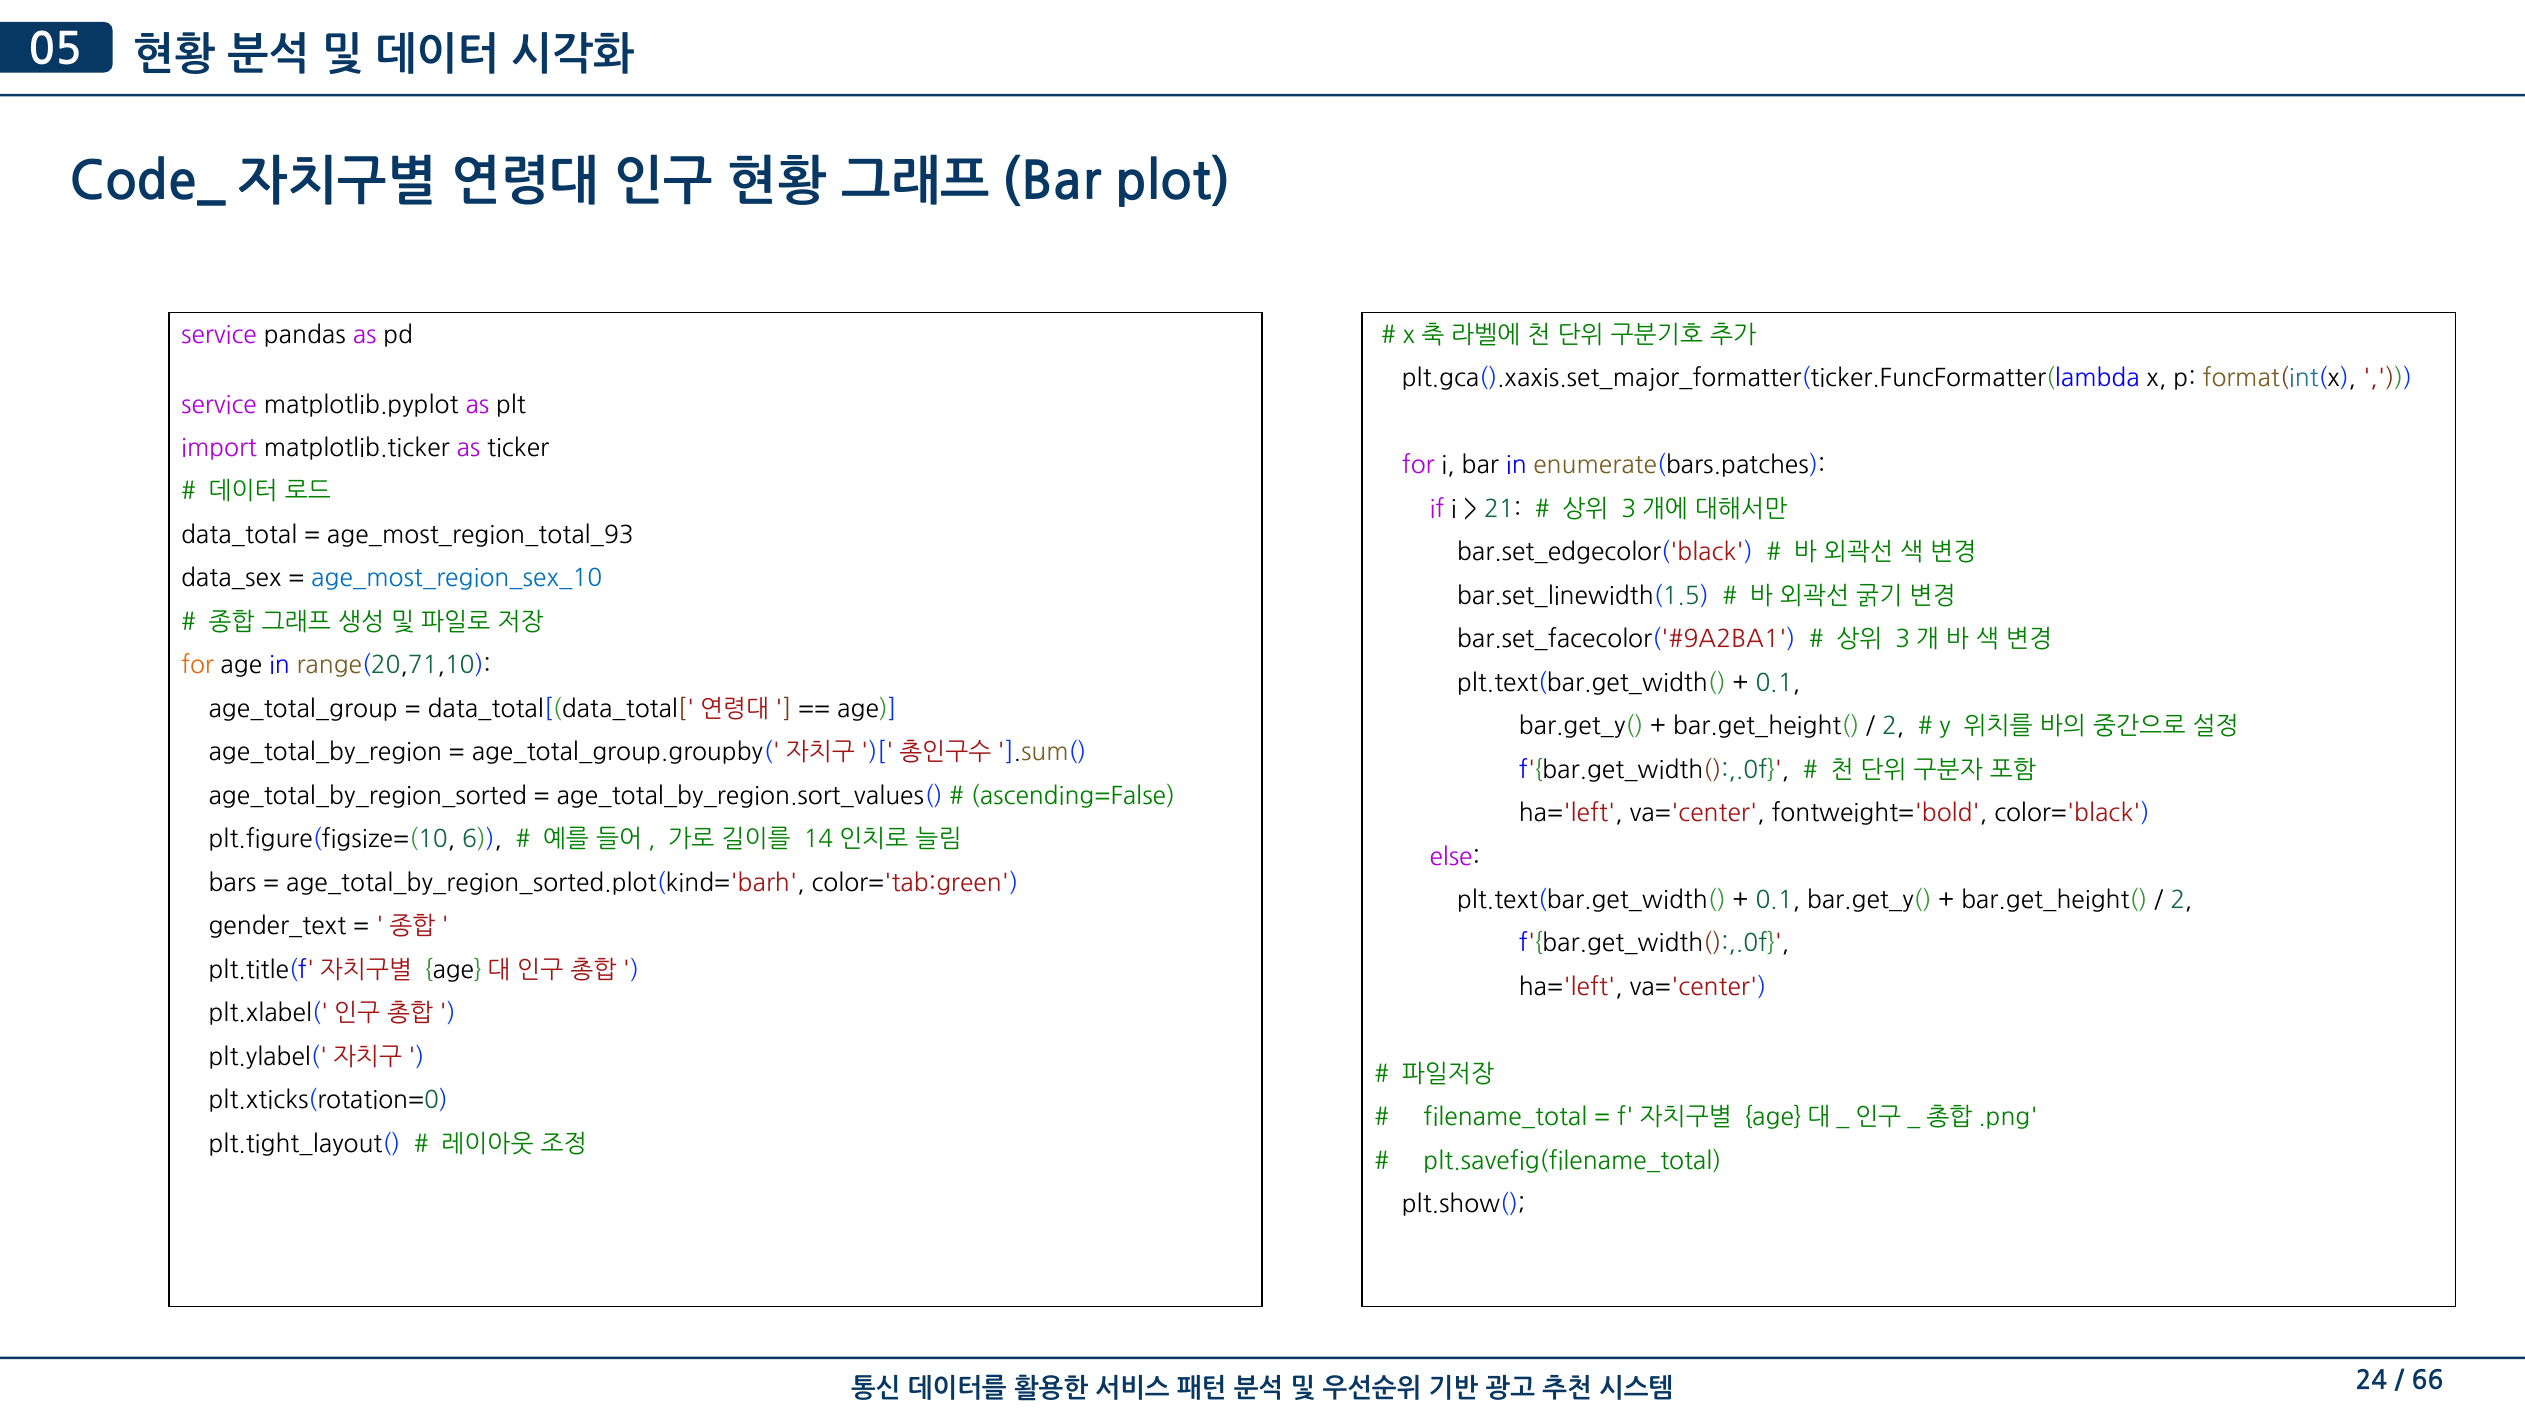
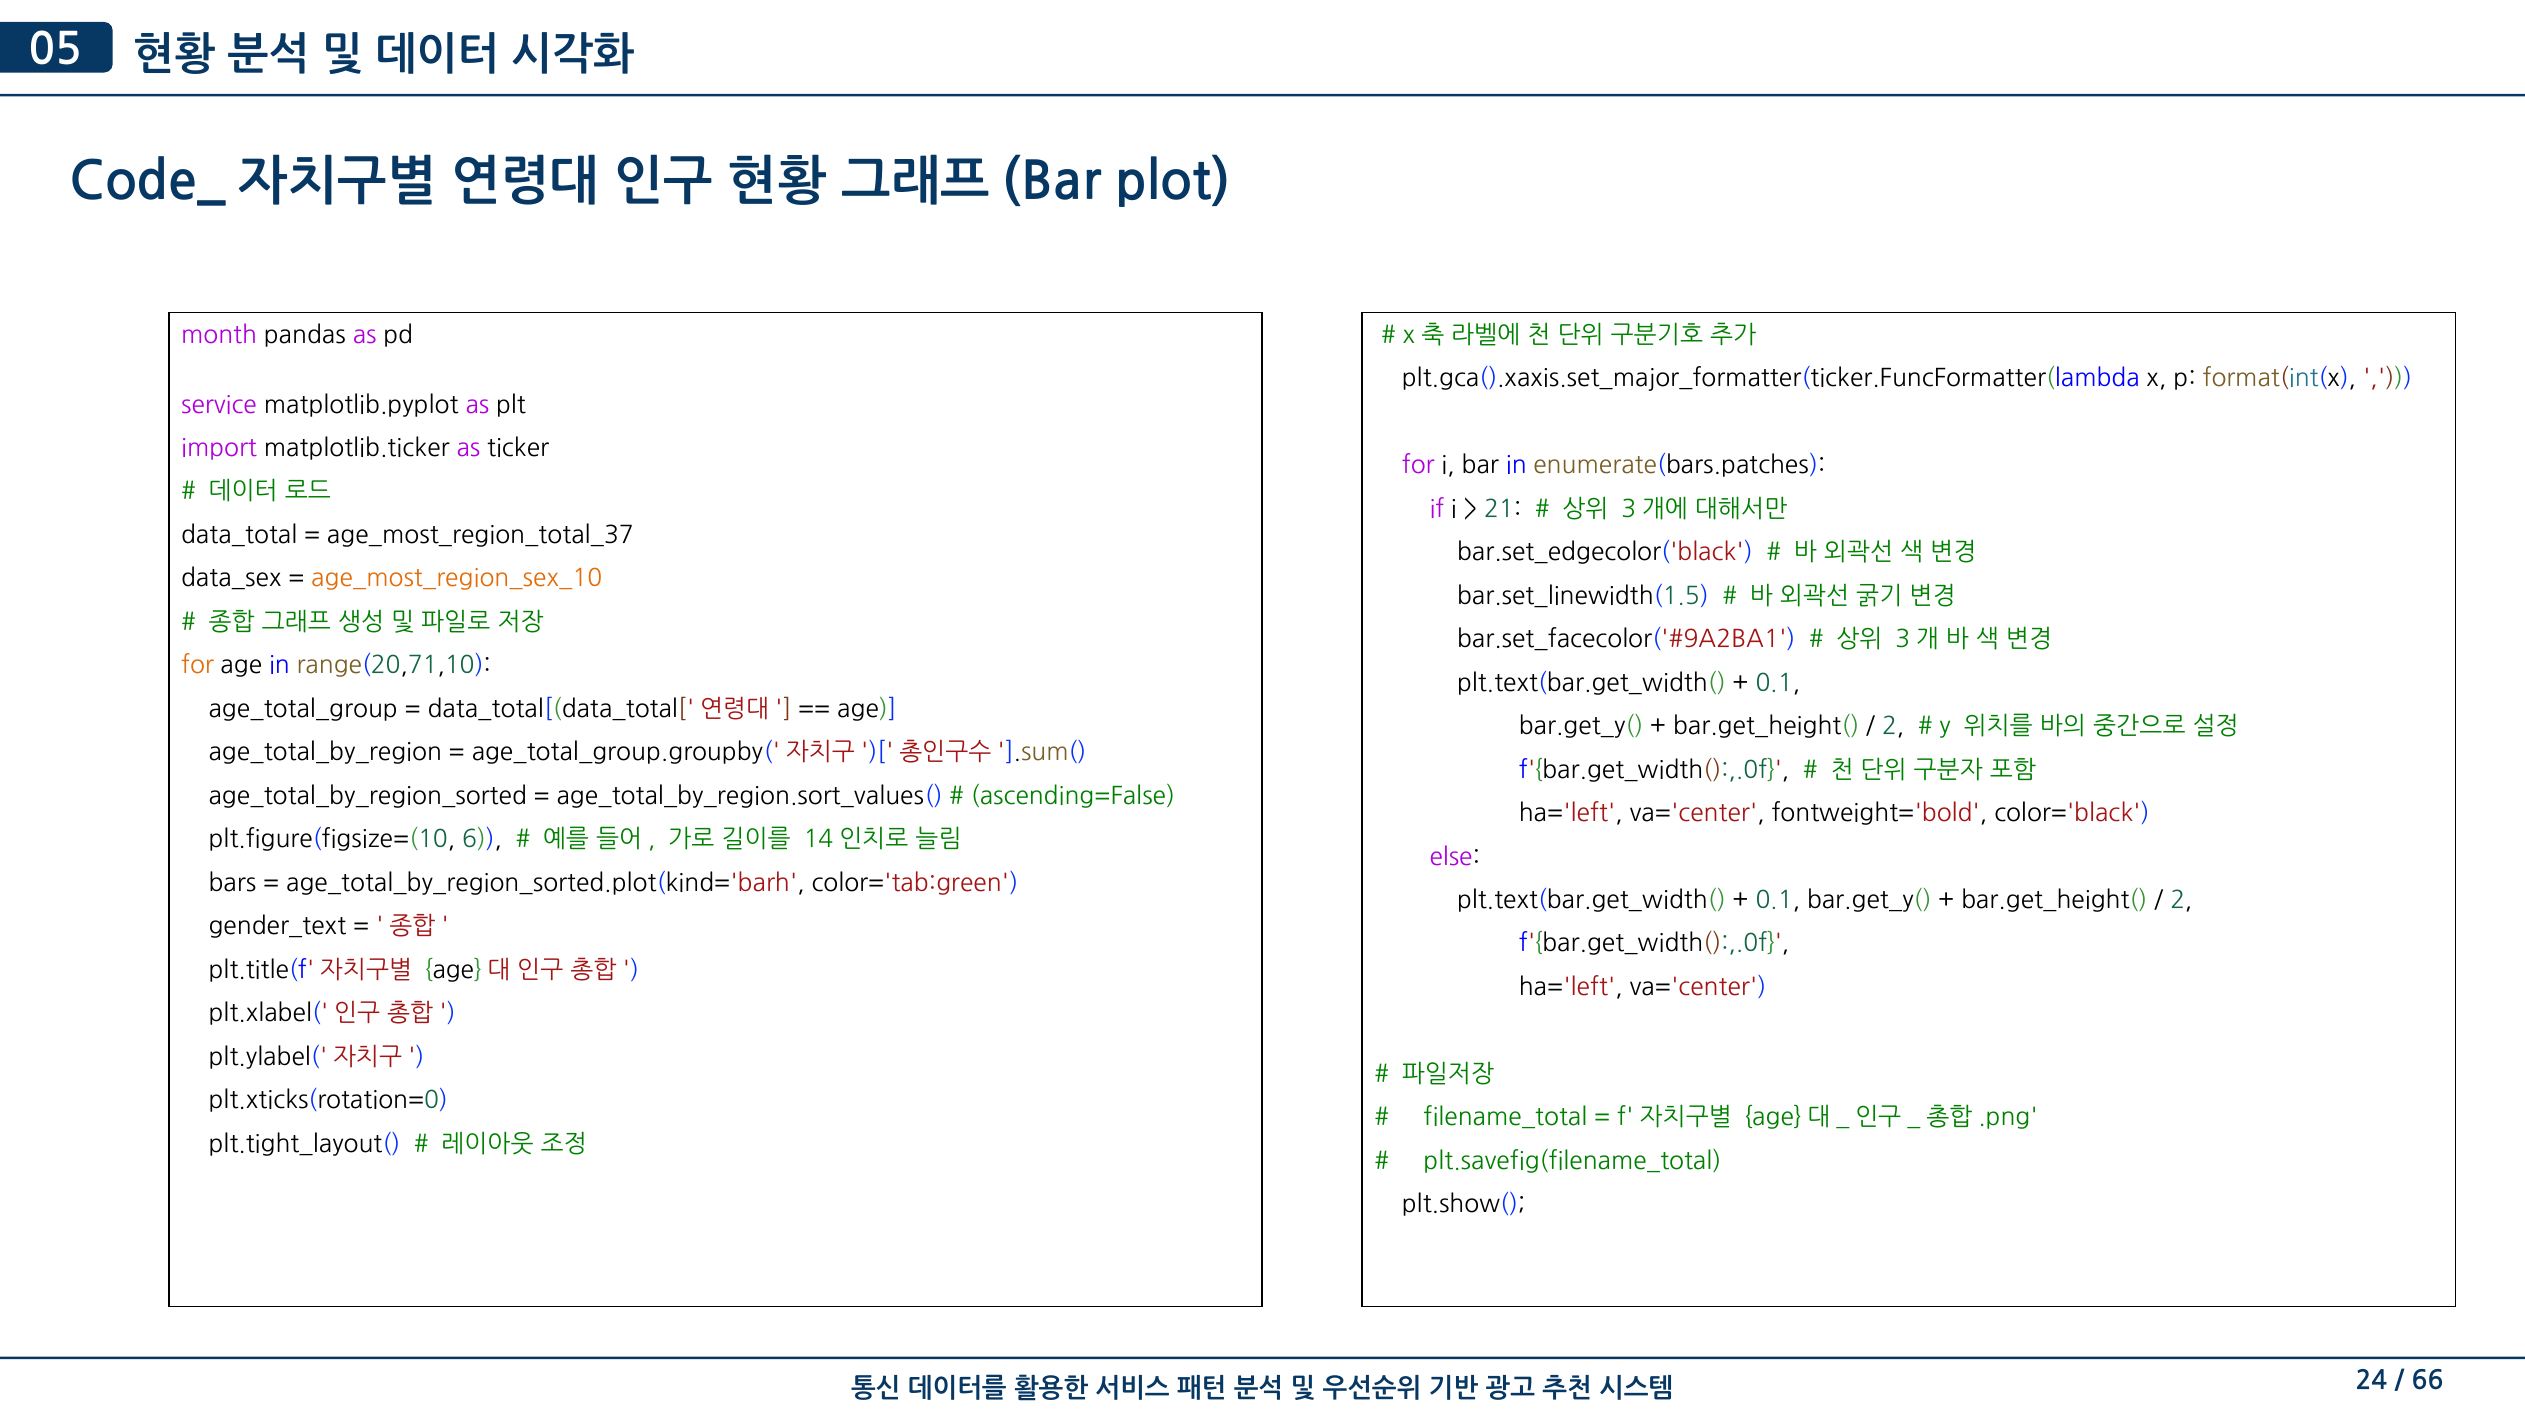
service at (219, 335): service -> month
age_most_region_total_93: age_most_region_total_93 -> age_most_region_total_37
age_most_region_sex_10 colour: blue -> orange
